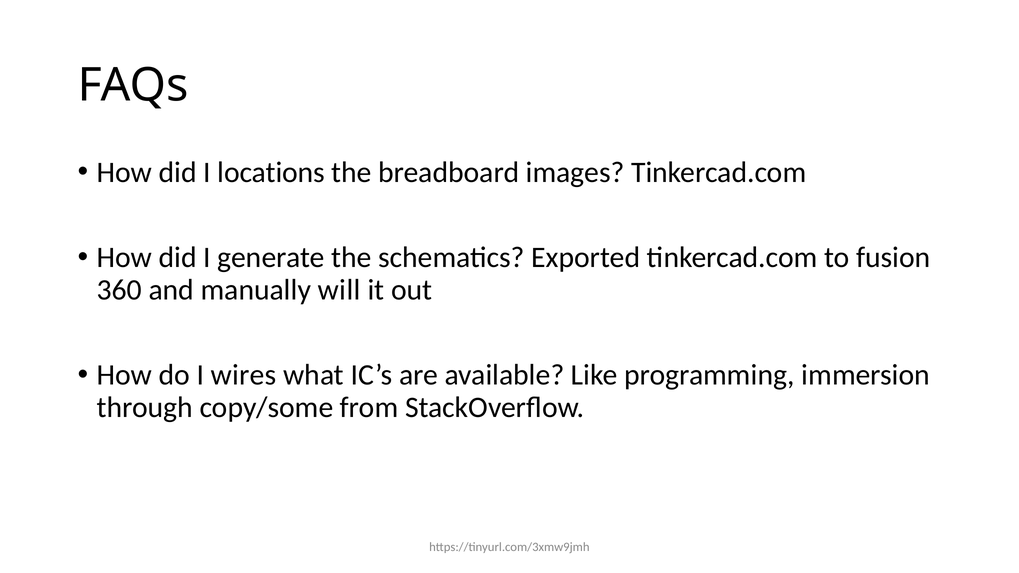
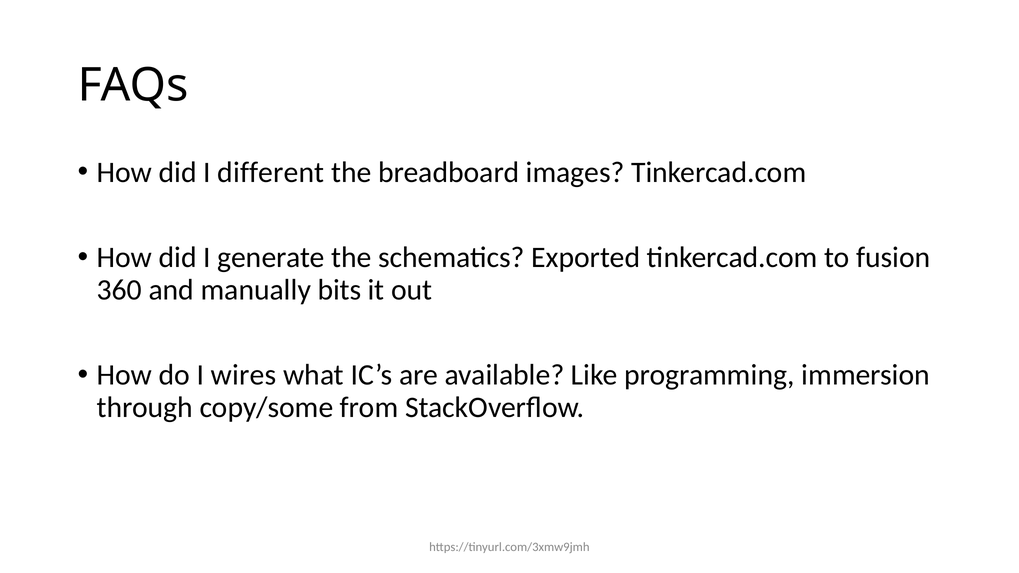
locations: locations -> different
will: will -> bits
